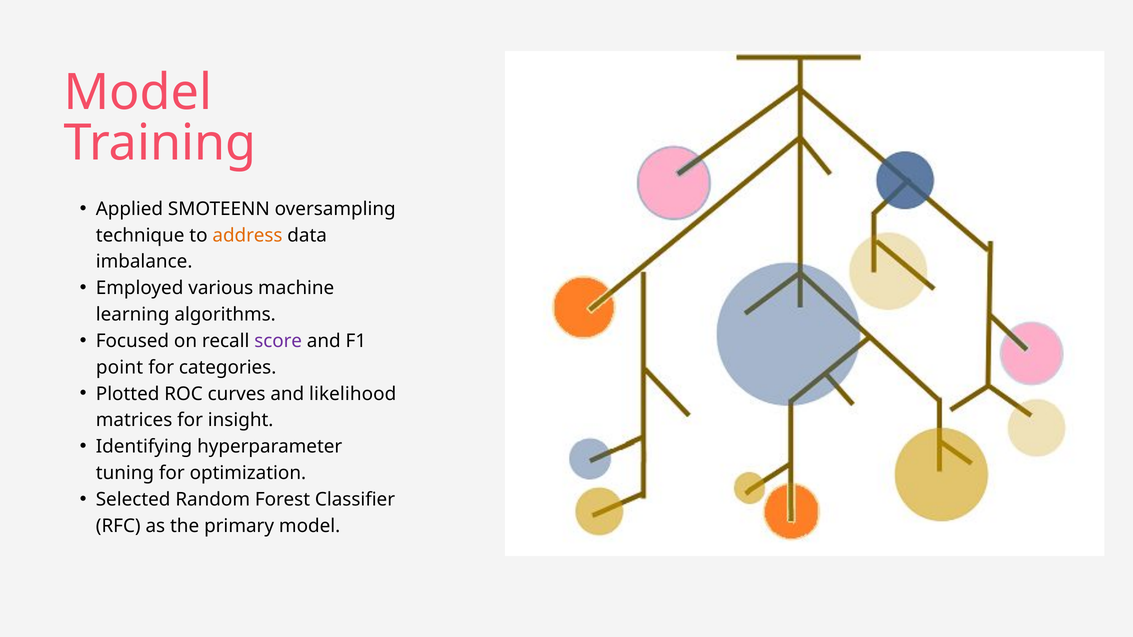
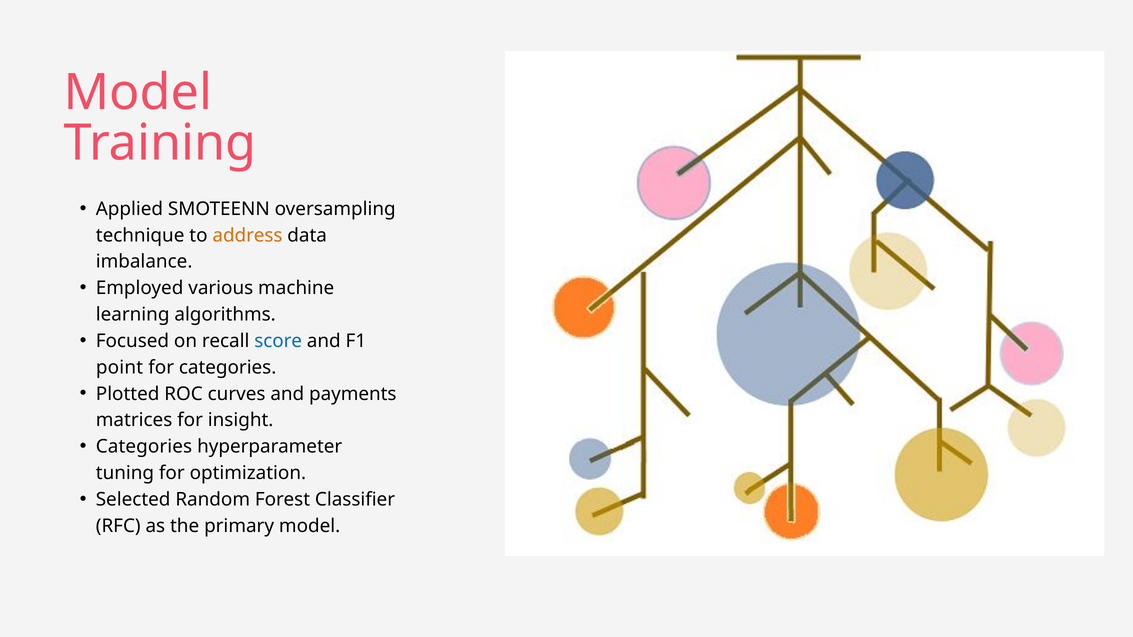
score colour: purple -> blue
likelihood: likelihood -> payments
Identifying at (144, 447): Identifying -> Categories
